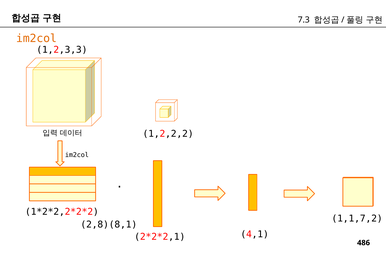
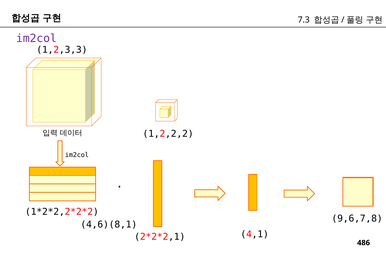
im2col at (36, 38) colour: orange -> purple
1,1,7,2: 1,1,7,2 -> 9,6,7,8
2,8)(8,1: 2,8)(8,1 -> 4,6)(8,1
